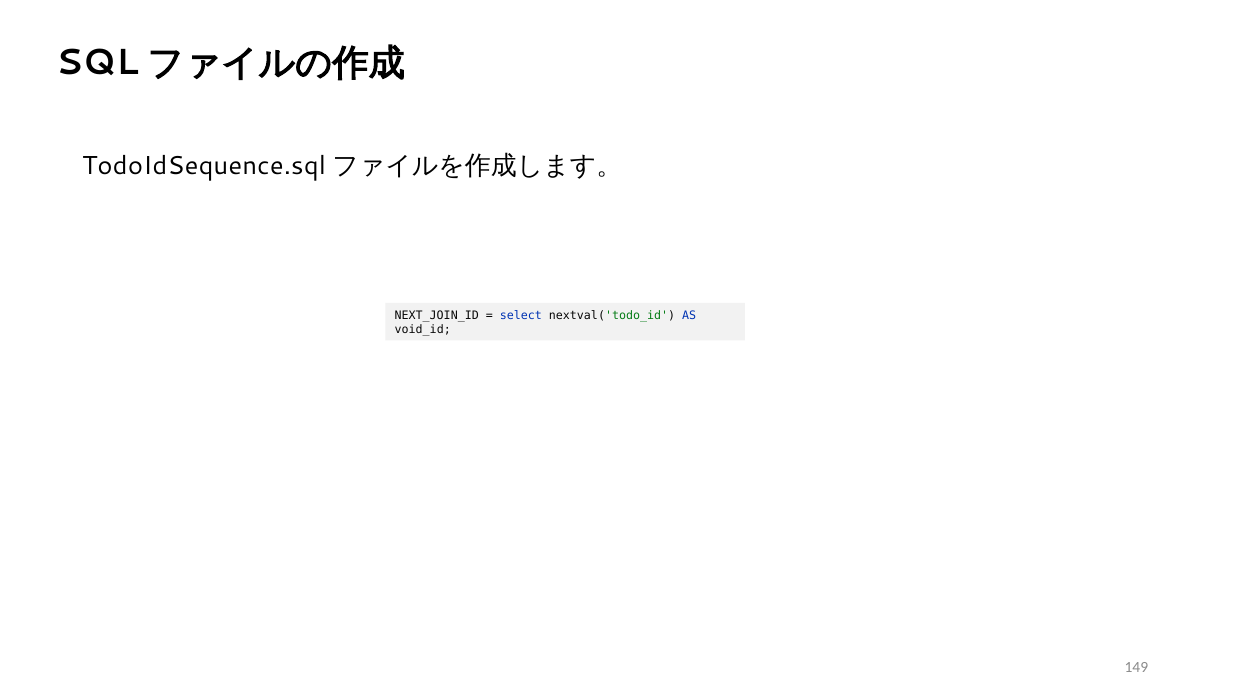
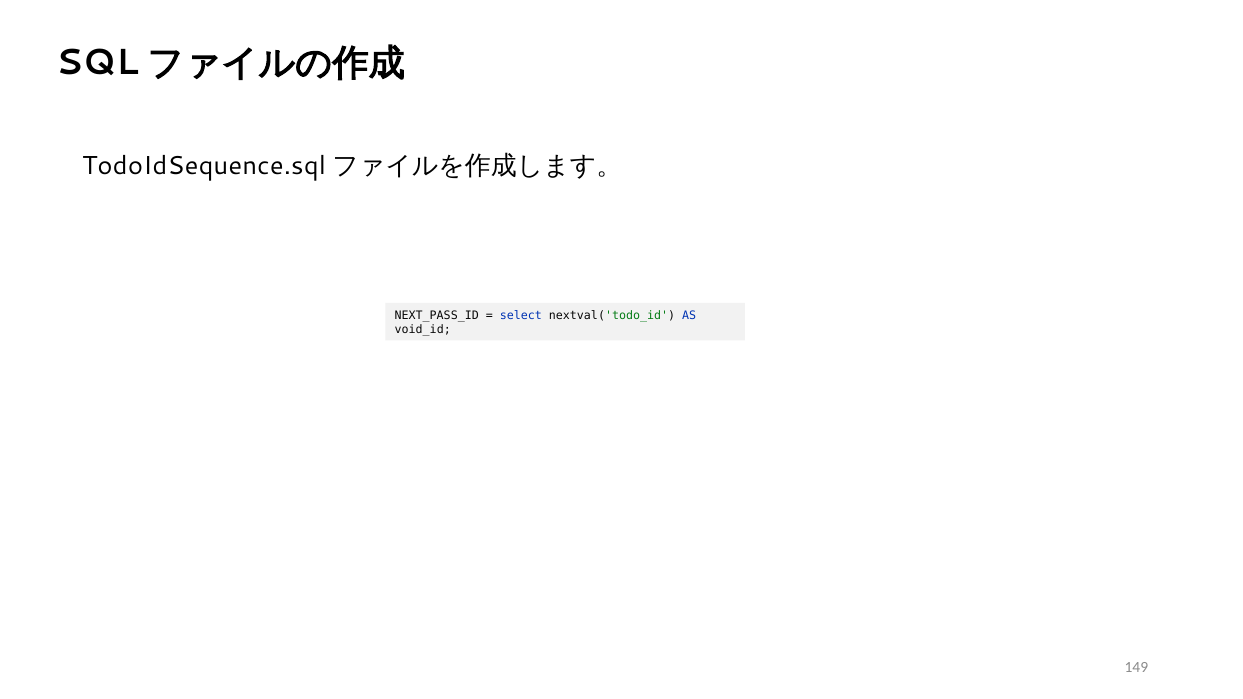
NEXT_JOIN_ID: NEXT_JOIN_ID -> NEXT_PASS_ID
